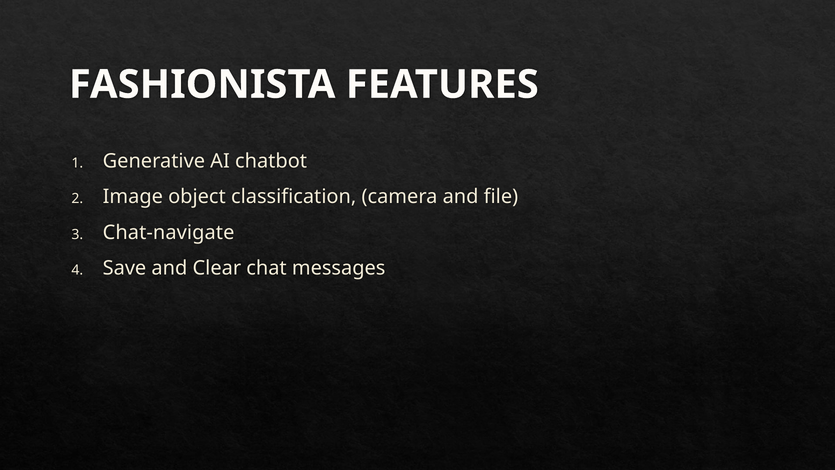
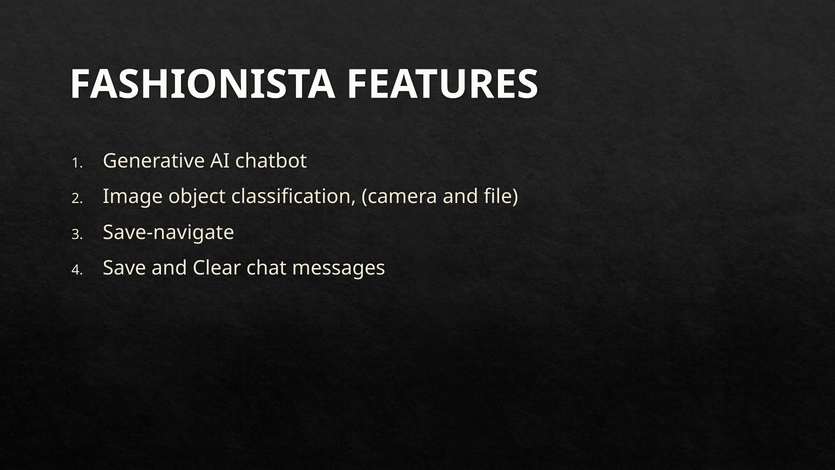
Chat-navigate: Chat-navigate -> Save-navigate
